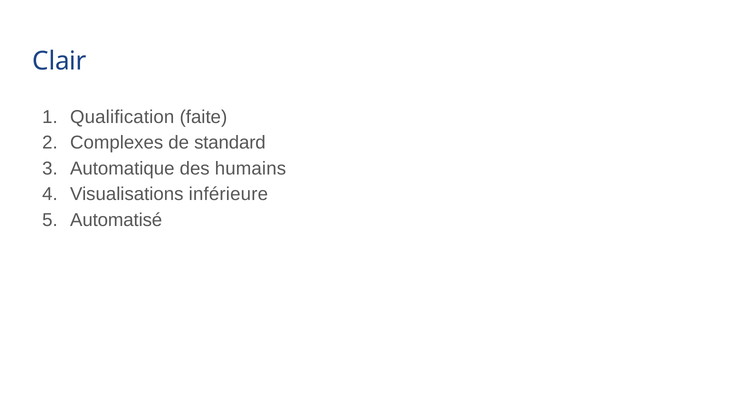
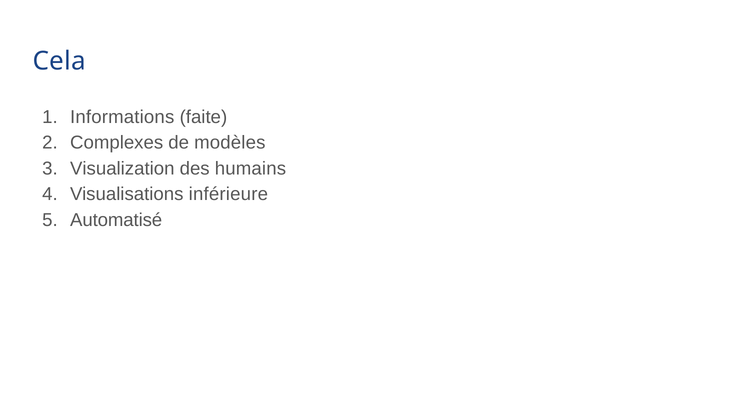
Clair: Clair -> Cela
Qualification: Qualification -> Informations
standard: standard -> modèles
Automatique: Automatique -> Visualization
